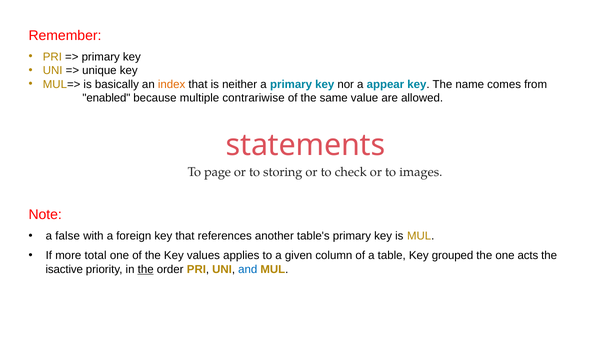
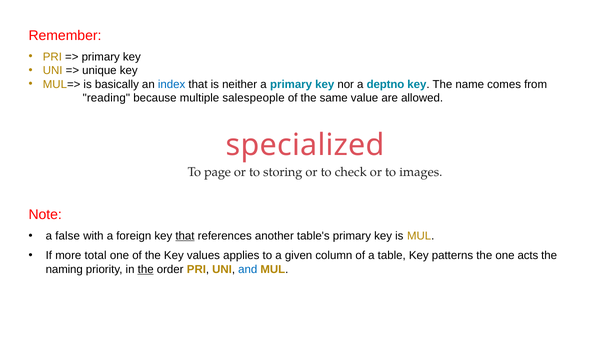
index colour: orange -> blue
appear: appear -> deptno
enabled: enabled -> reading
contrariwise: contrariwise -> salespeople
statements: statements -> specialized
that at (185, 236) underline: none -> present
grouped: grouped -> patterns
isactive: isactive -> naming
